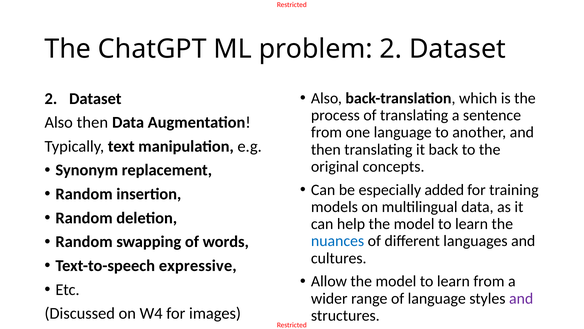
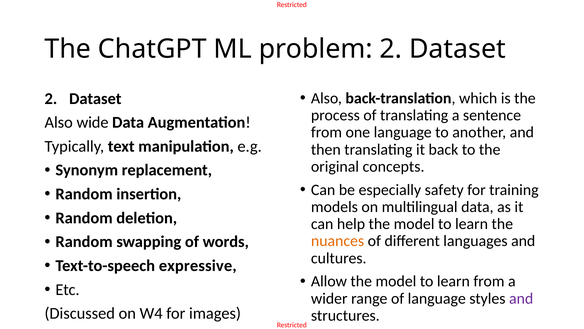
Also then: then -> wide
added: added -> safety
nuances colour: blue -> orange
